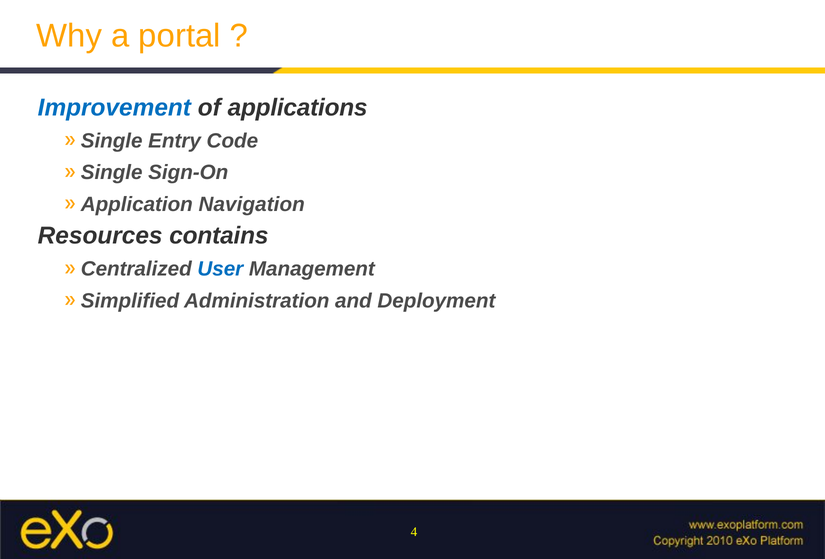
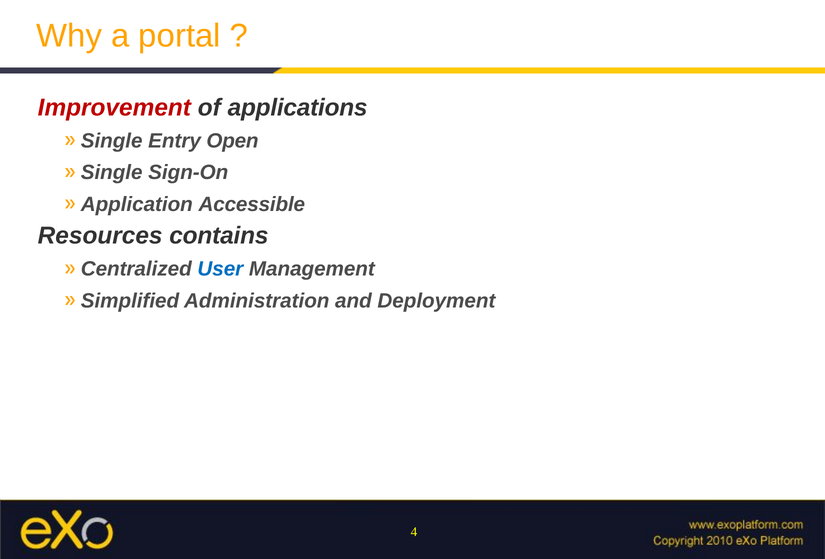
Improvement colour: blue -> red
Code: Code -> Open
Navigation: Navigation -> Accessible
